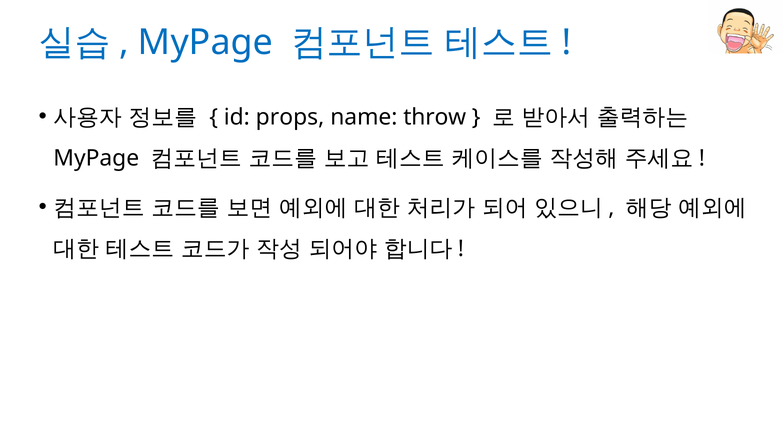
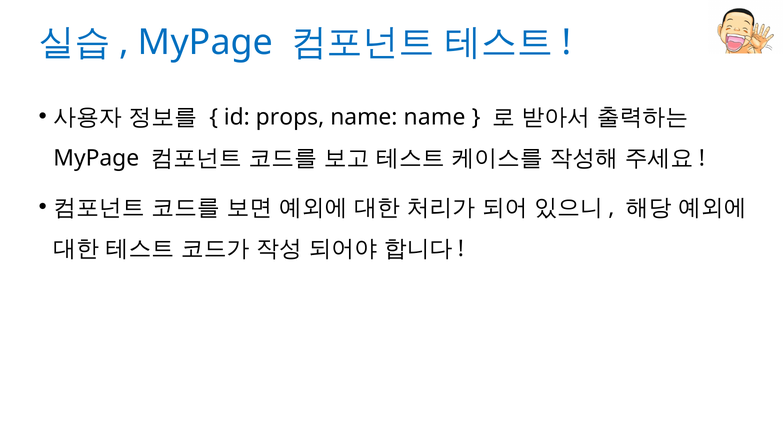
name throw: throw -> name
